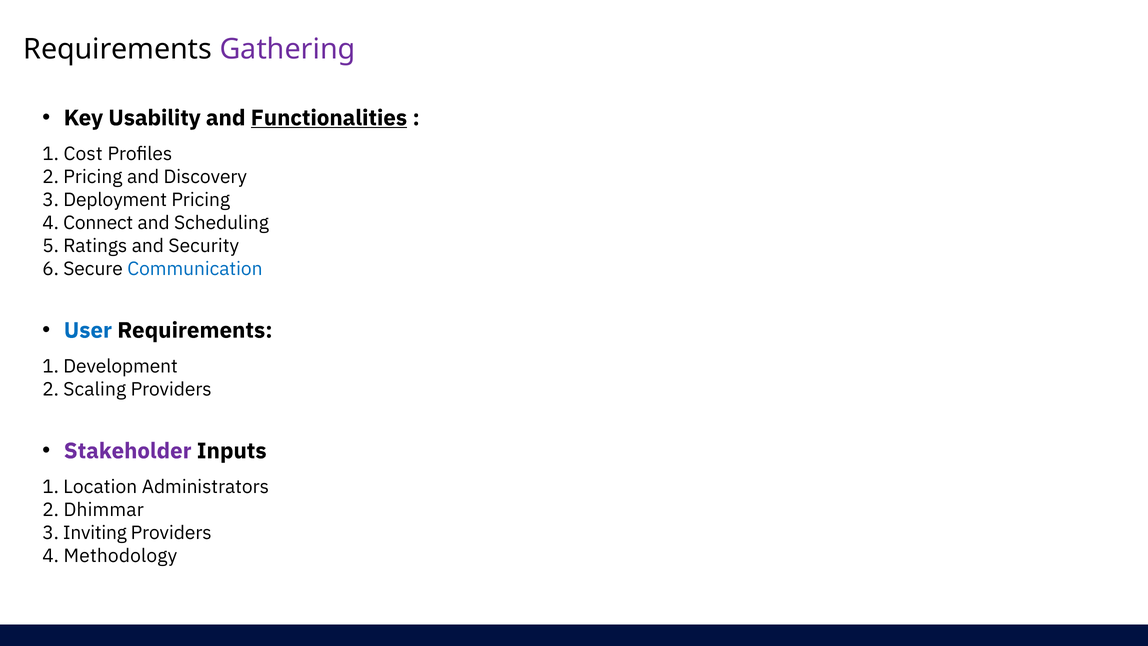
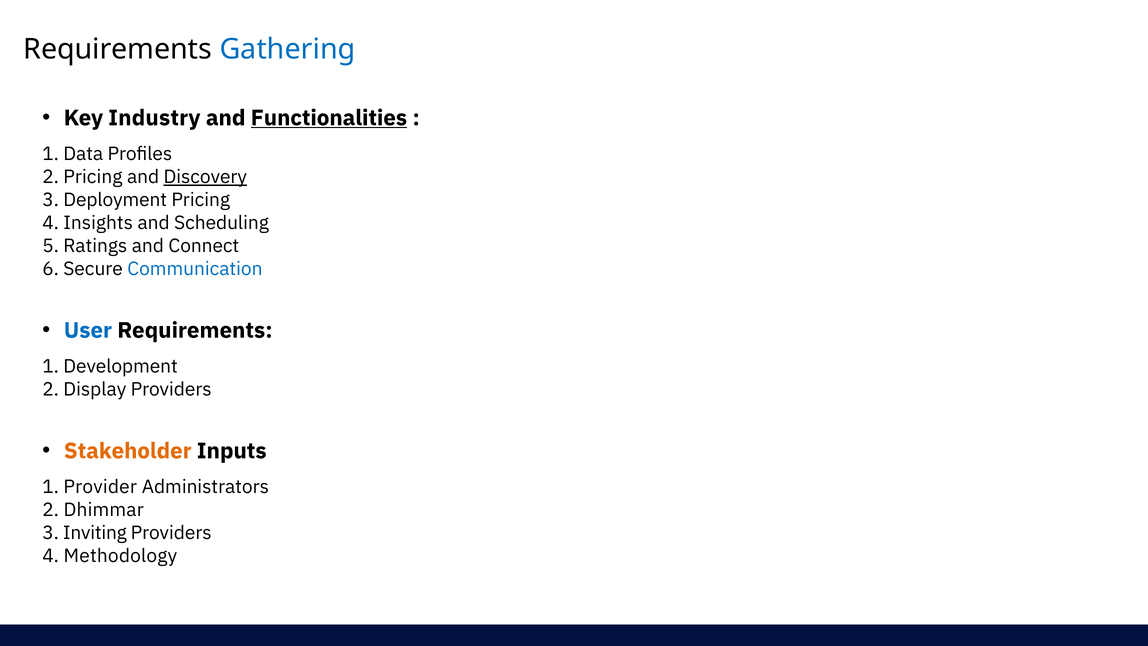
Gathering colour: purple -> blue
Usability: Usability -> Industry
Cost: Cost -> Data
Discovery underline: none -> present
Connect: Connect -> Insights
Security: Security -> Connect
Scaling: Scaling -> Display
Stakeholder colour: purple -> orange
Location: Location -> Provider
